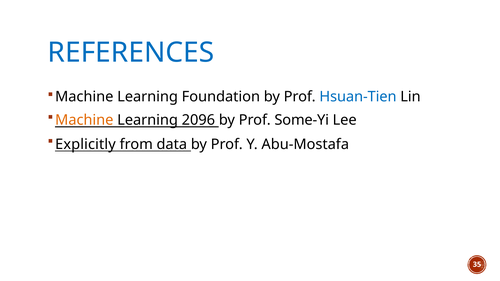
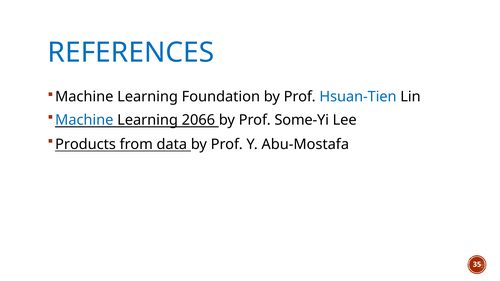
Machine at (84, 120) colour: orange -> blue
2096: 2096 -> 2066
Explicitly: Explicitly -> Products
